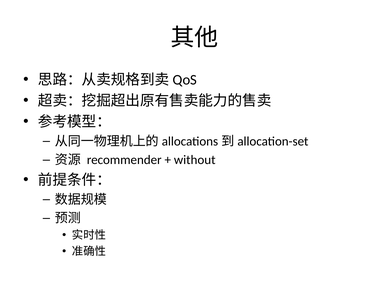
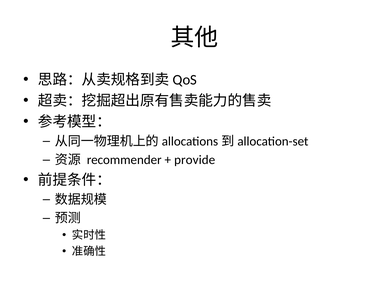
without: without -> provide
